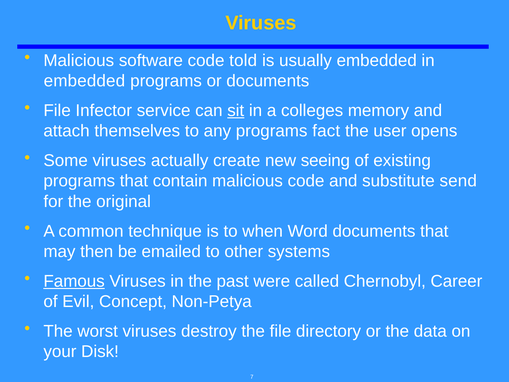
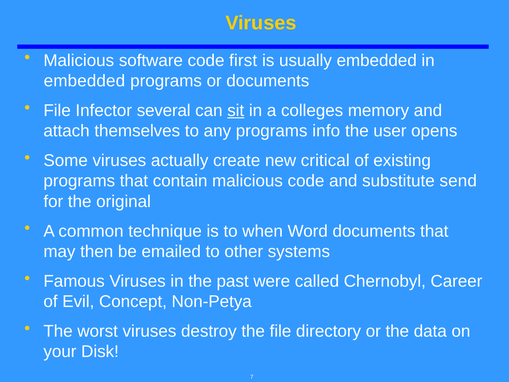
told: told -> first
service: service -> several
fact: fact -> info
seeing: seeing -> critical
Famous underline: present -> none
